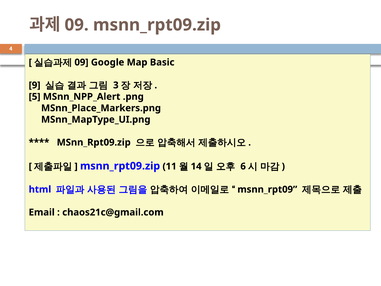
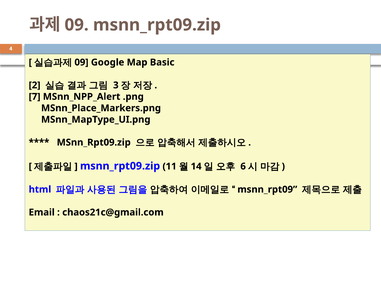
9: 9 -> 2
5: 5 -> 7
